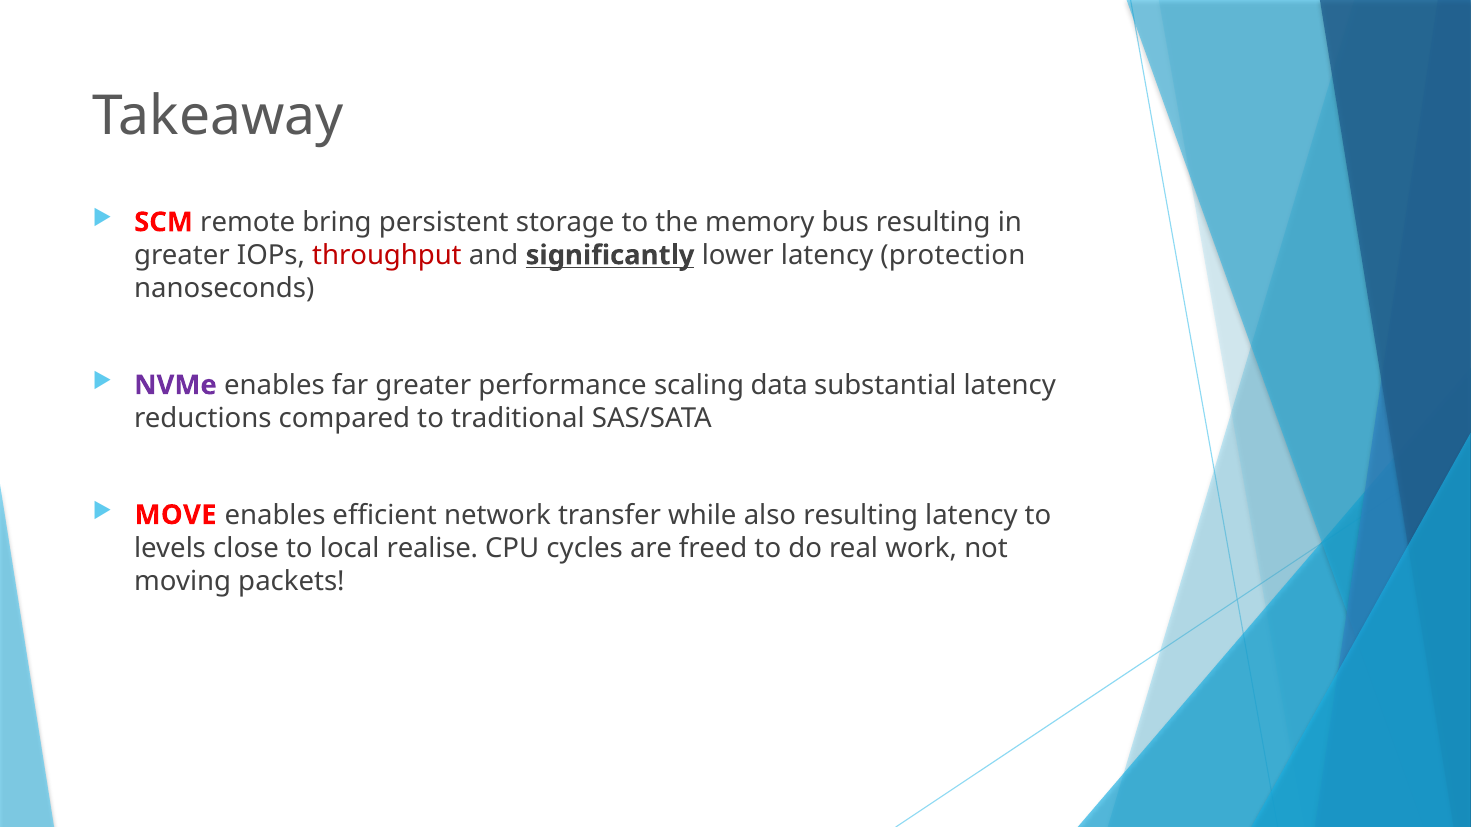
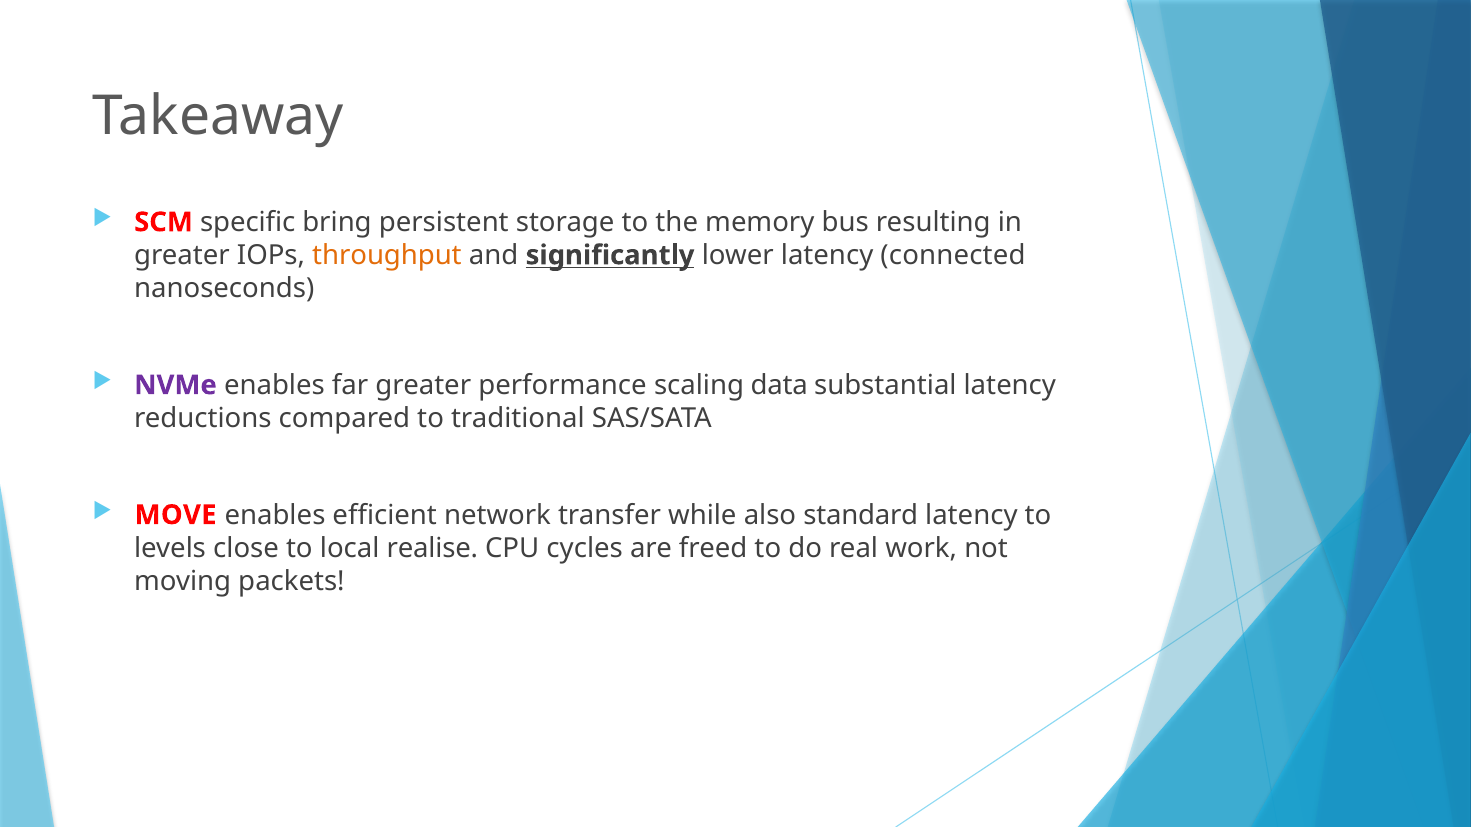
remote: remote -> specific
throughput colour: red -> orange
protection: protection -> connected
also resulting: resulting -> standard
